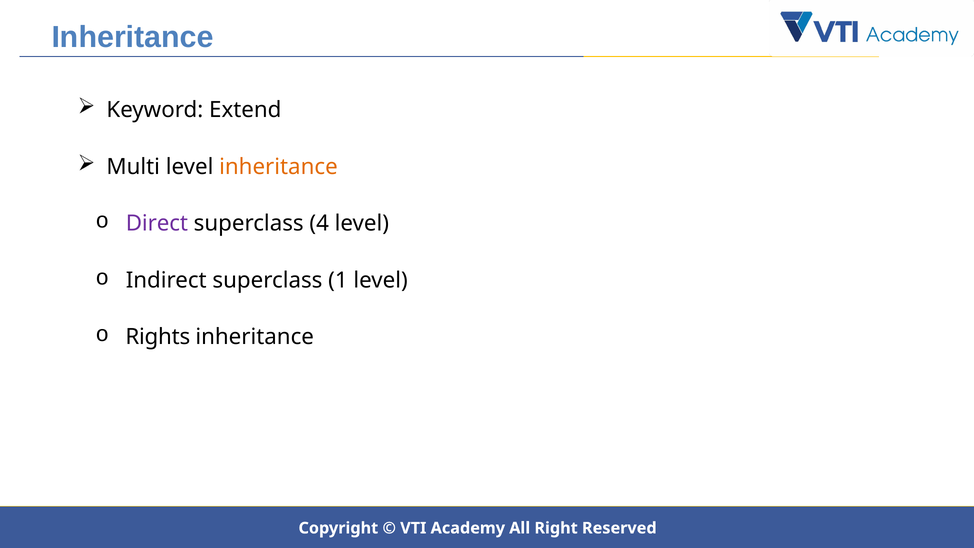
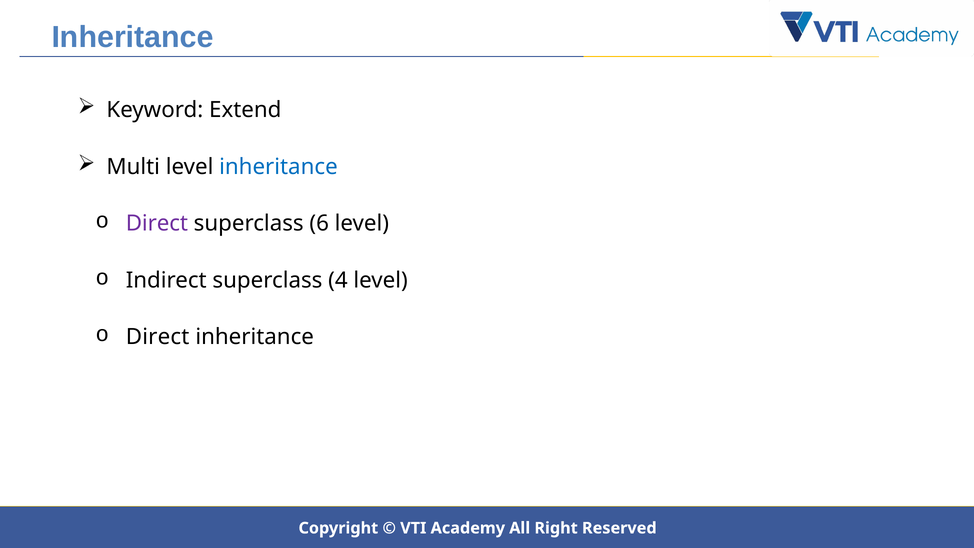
inheritance at (278, 167) colour: orange -> blue
4: 4 -> 6
1: 1 -> 4
Rights at (158, 337): Rights -> Direct
